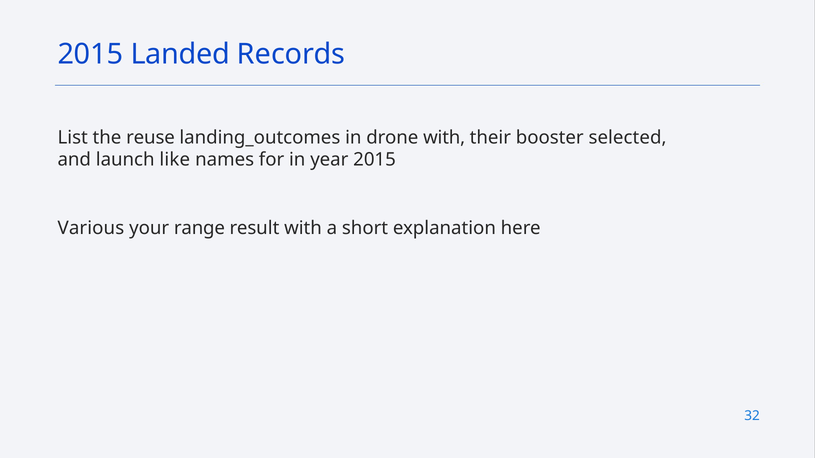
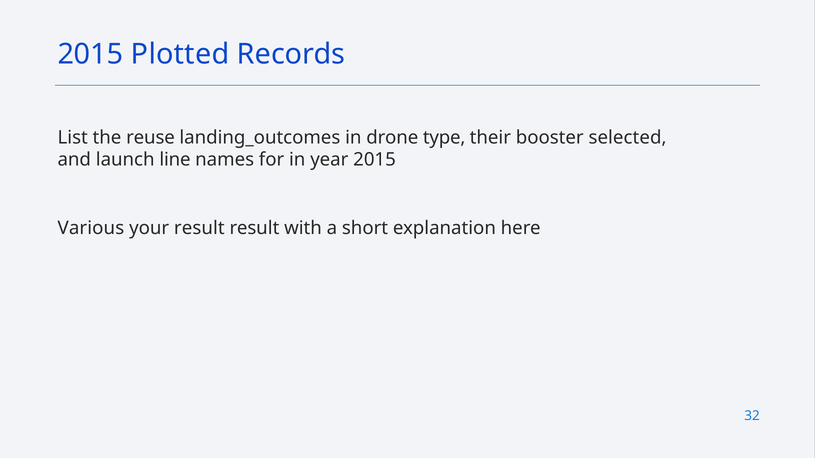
Landed: Landed -> Plotted
drone with: with -> type
like: like -> line
your range: range -> result
